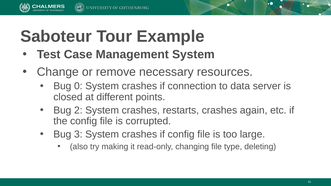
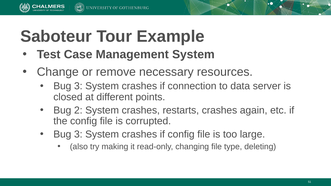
0 at (78, 86): 0 -> 3
